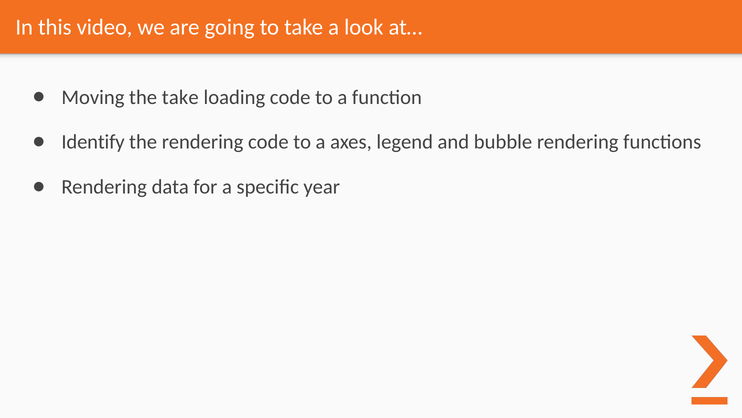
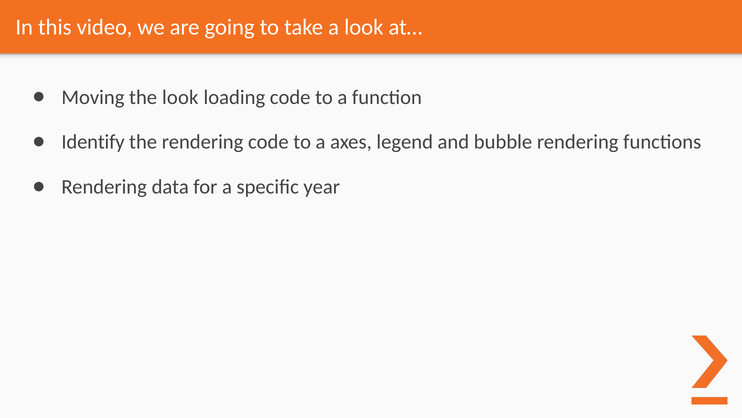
the take: take -> look
